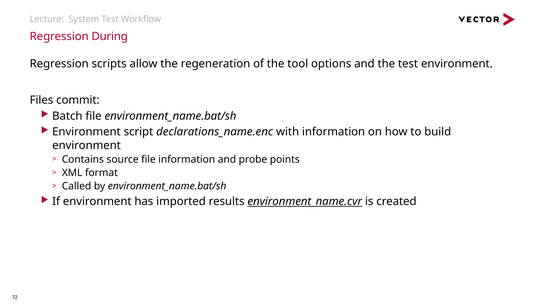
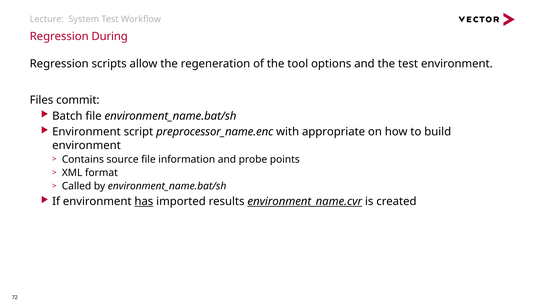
declarations_name.enc: declarations_name.enc -> preprocessor_name.enc
with information: information -> appropriate
has underline: none -> present
